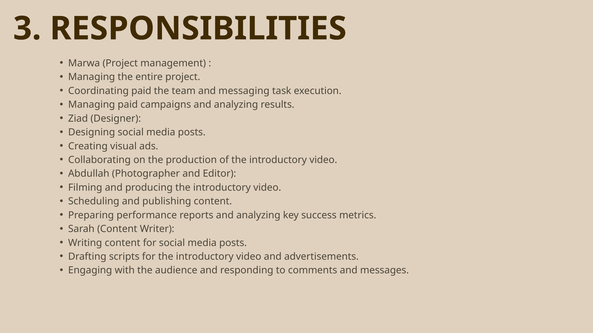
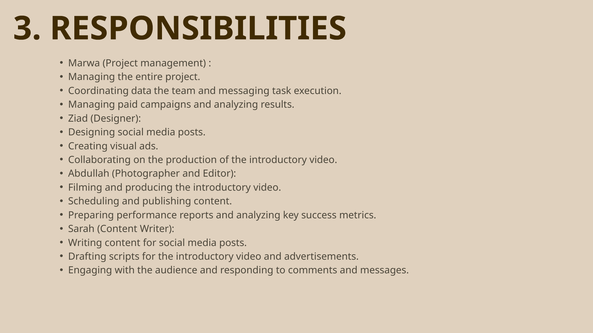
Coordinating paid: paid -> data
